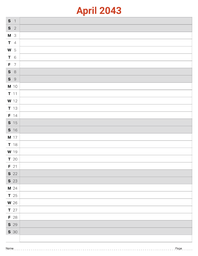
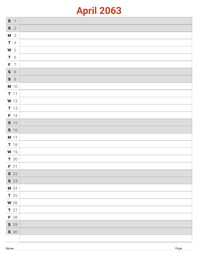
2043: 2043 -> 2063
